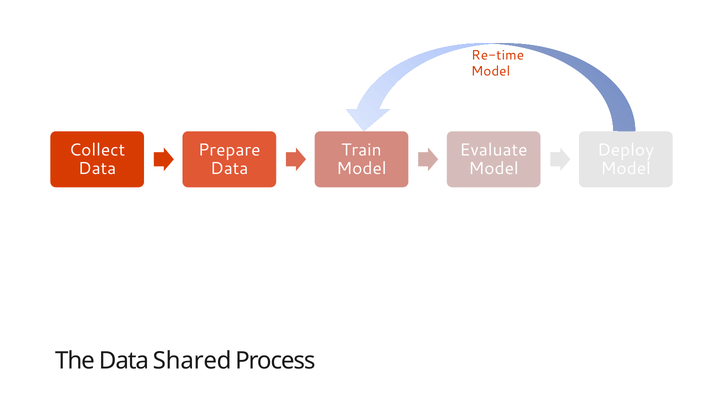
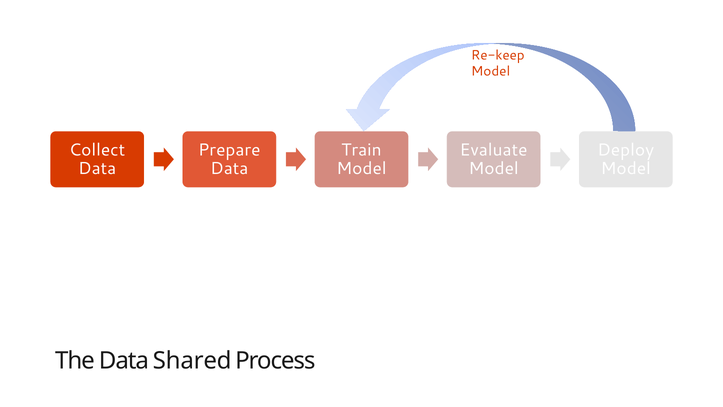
Re-time: Re-time -> Re-keep
